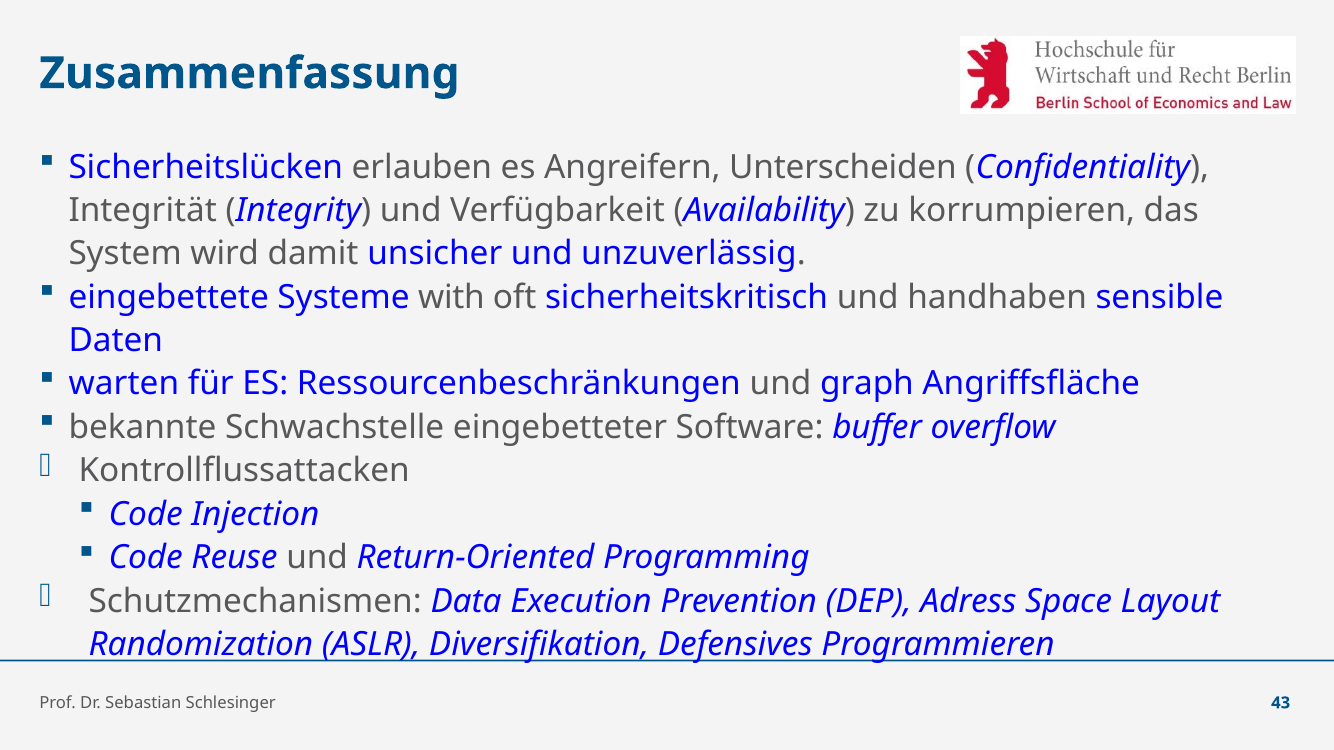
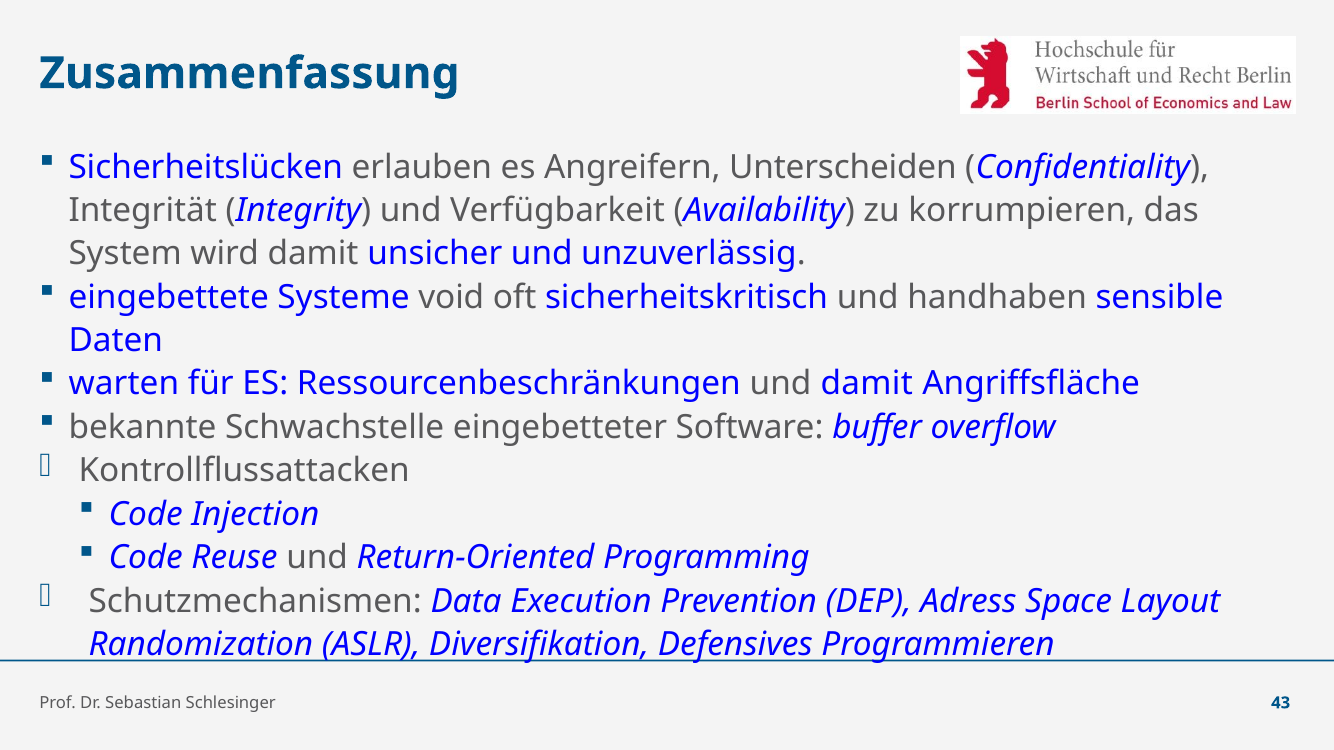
with: with -> void
und graph: graph -> damit
